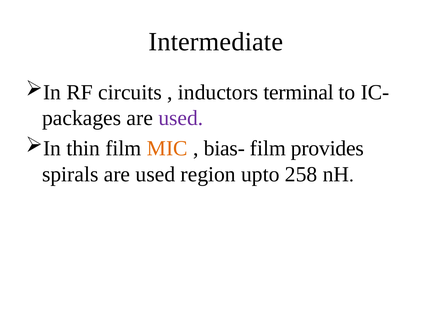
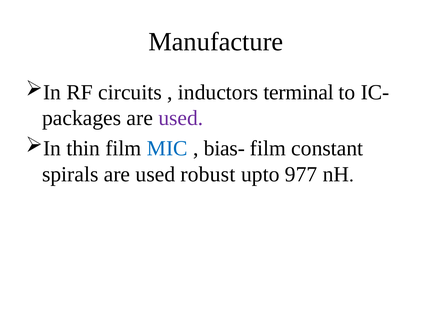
Intermediate: Intermediate -> Manufacture
MIC colour: orange -> blue
provides: provides -> constant
region: region -> robust
258: 258 -> 977
